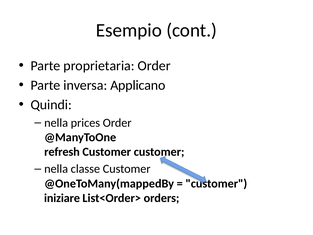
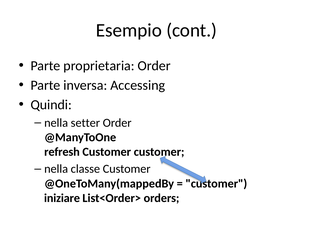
Applicano: Applicano -> Accessing
prices: prices -> setter
